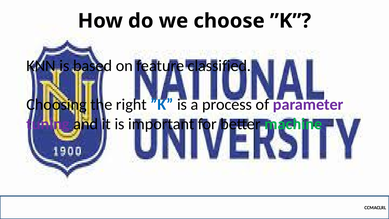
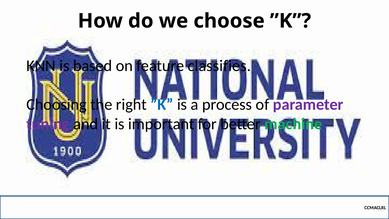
classified: classified -> classifies
